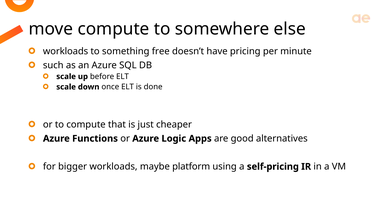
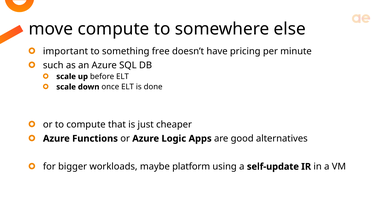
workloads at (66, 51): workloads -> important
self-pricing: self-pricing -> self-update
